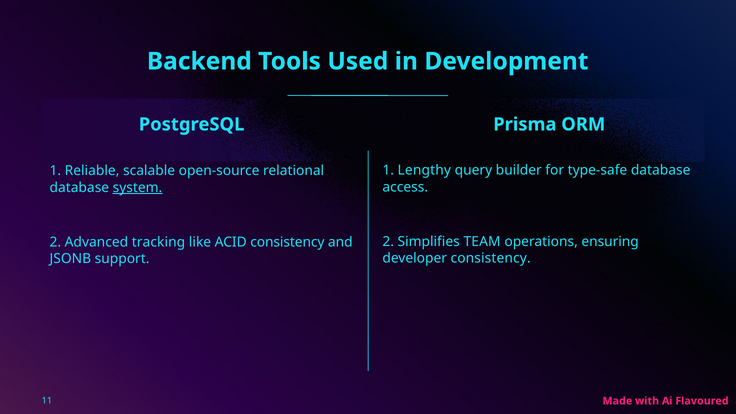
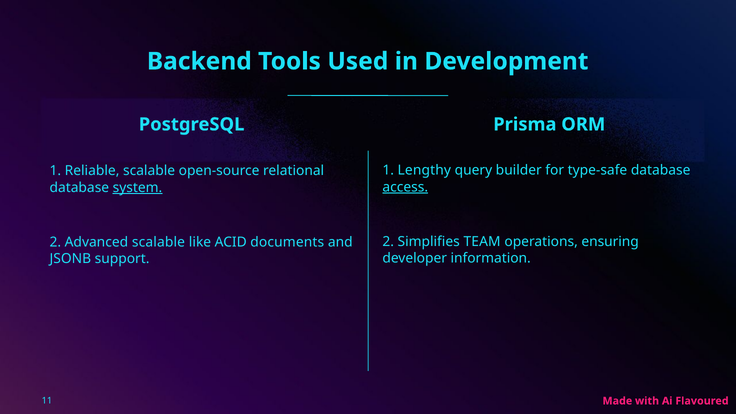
access underline: none -> present
Advanced tracking: tracking -> scalable
ACID consistency: consistency -> documents
developer consistency: consistency -> information
